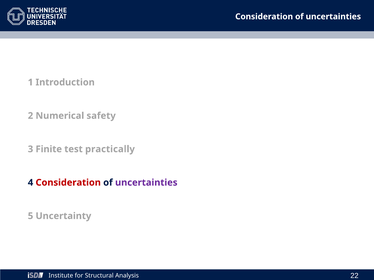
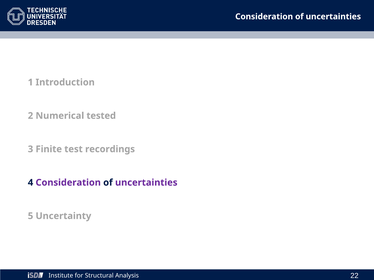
safety: safety -> tested
practically: practically -> recordings
Consideration at (68, 183) colour: red -> purple
